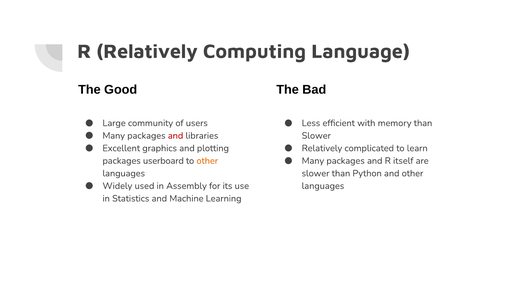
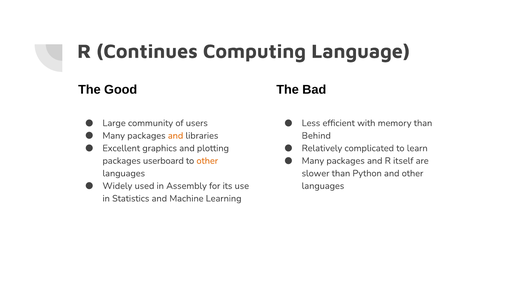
R Relatively: Relatively -> Continues
and at (176, 135) colour: red -> orange
Slower at (316, 135): Slower -> Behind
